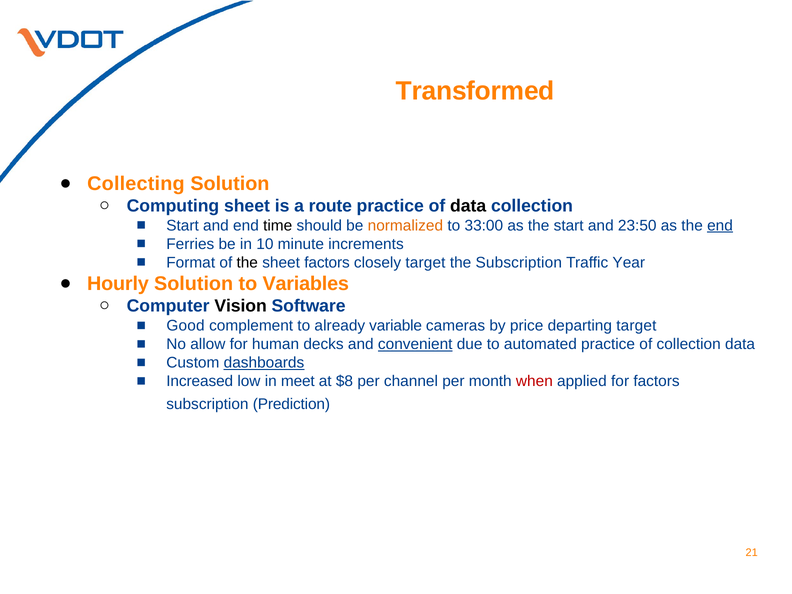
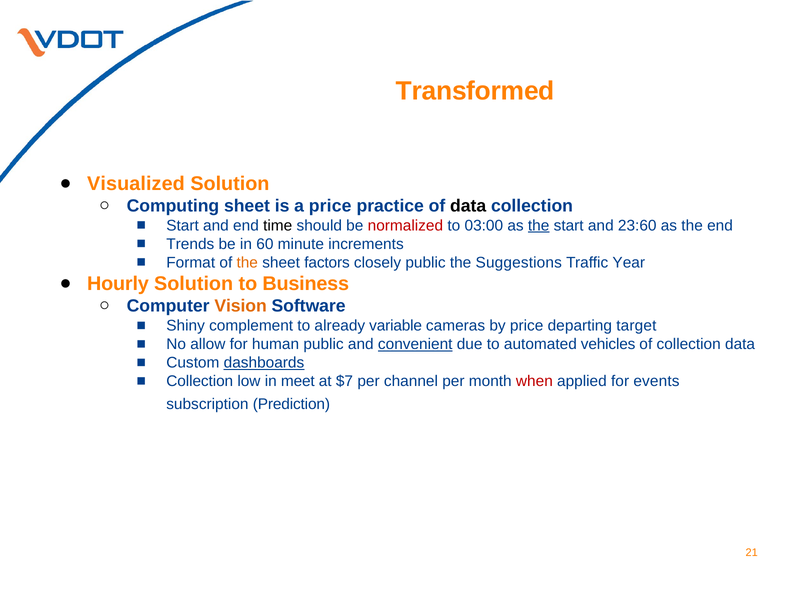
Collecting: Collecting -> Visualized
a route: route -> price
normalized colour: orange -> red
33:00: 33:00 -> 03:00
the at (539, 225) underline: none -> present
23:50: 23:50 -> 23:60
end at (720, 225) underline: present -> none
Ferries: Ferries -> Trends
10: 10 -> 60
the at (247, 262) colour: black -> orange
closely target: target -> public
the Subscription: Subscription -> Suggestions
Variables: Variables -> Business
Vision colour: black -> orange
Good: Good -> Shiny
human decks: decks -> public
automated practice: practice -> vehicles
Increased at (200, 381): Increased -> Collection
$8: $8 -> $7
for factors: factors -> events
